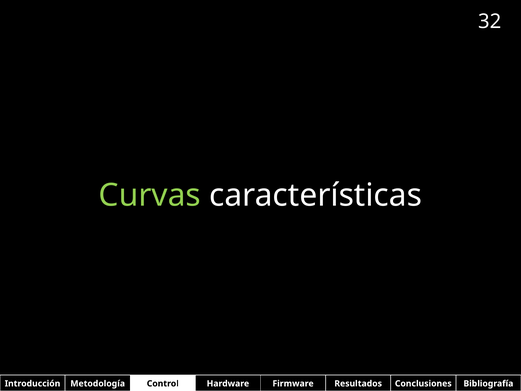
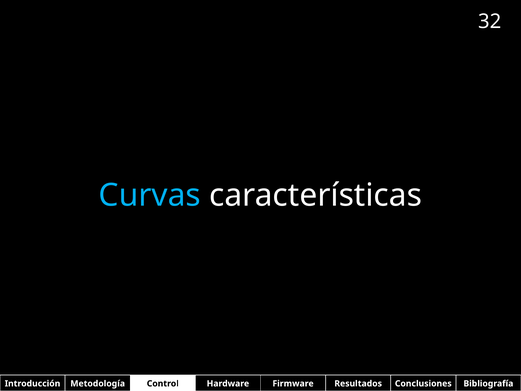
Curvas colour: light green -> light blue
